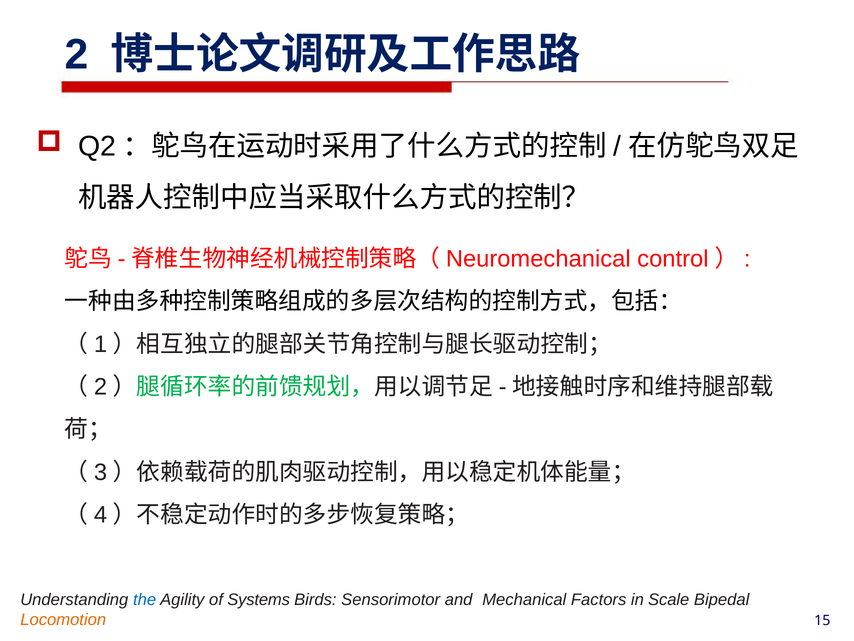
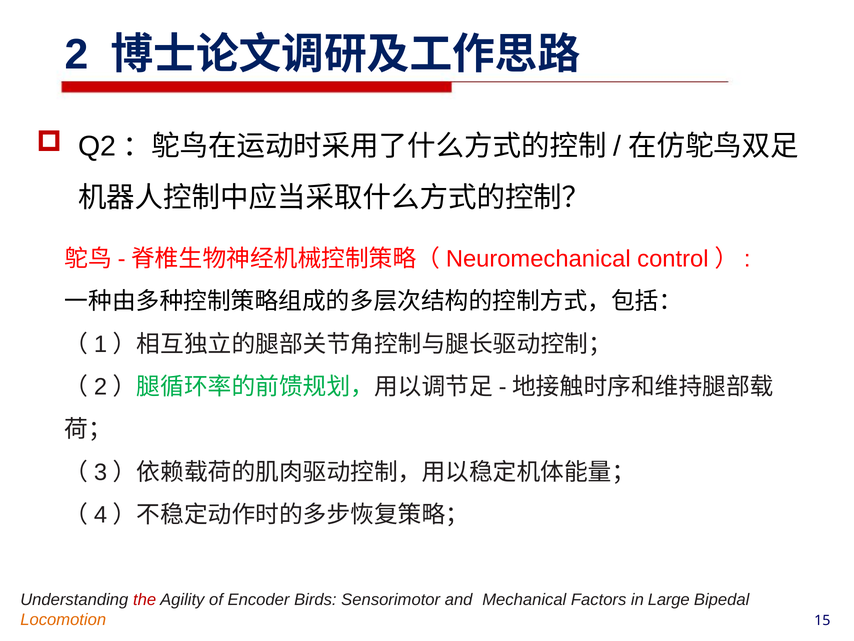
the colour: blue -> red
Systems: Systems -> Encoder
Scale: Scale -> Large
